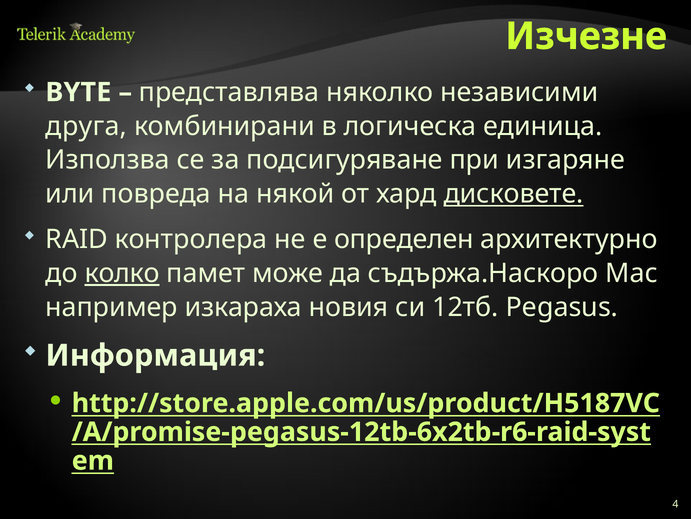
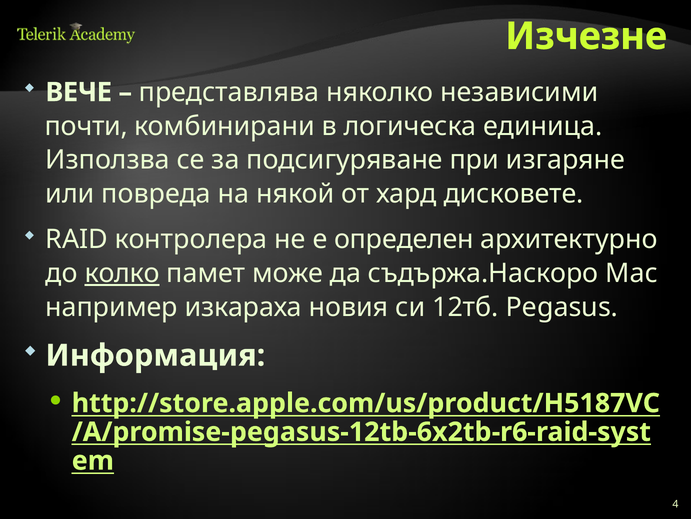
BYTE: BYTE -> ВЕЧЕ
друга: друга -> почти
дисковете underline: present -> none
